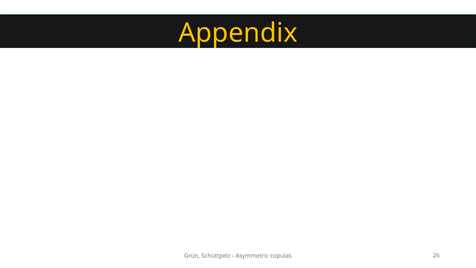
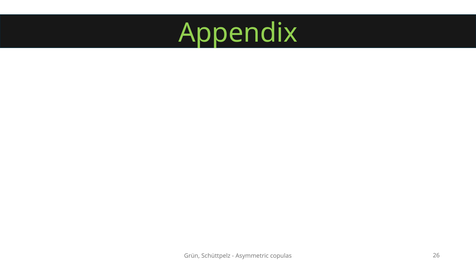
Appendix colour: yellow -> light green
